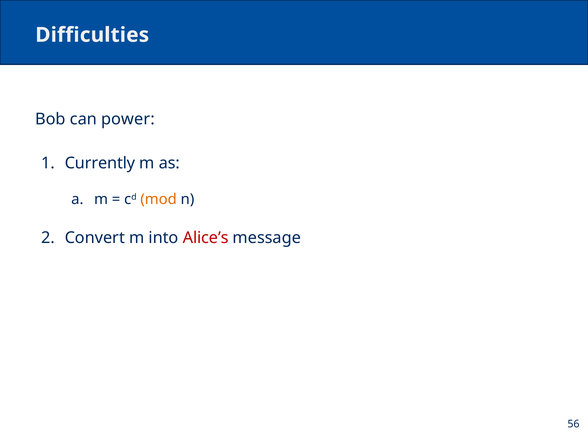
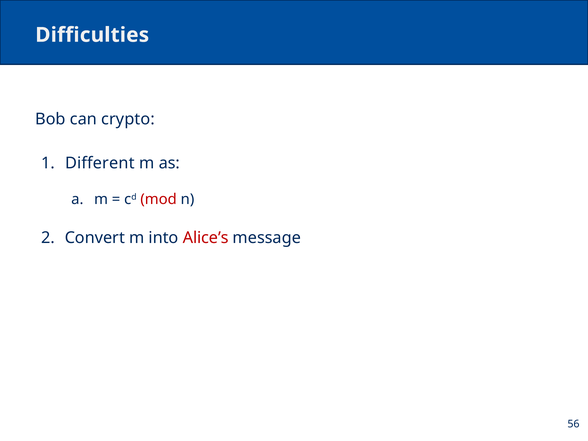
power: power -> crypto
Currently: Currently -> Different
mod colour: orange -> red
